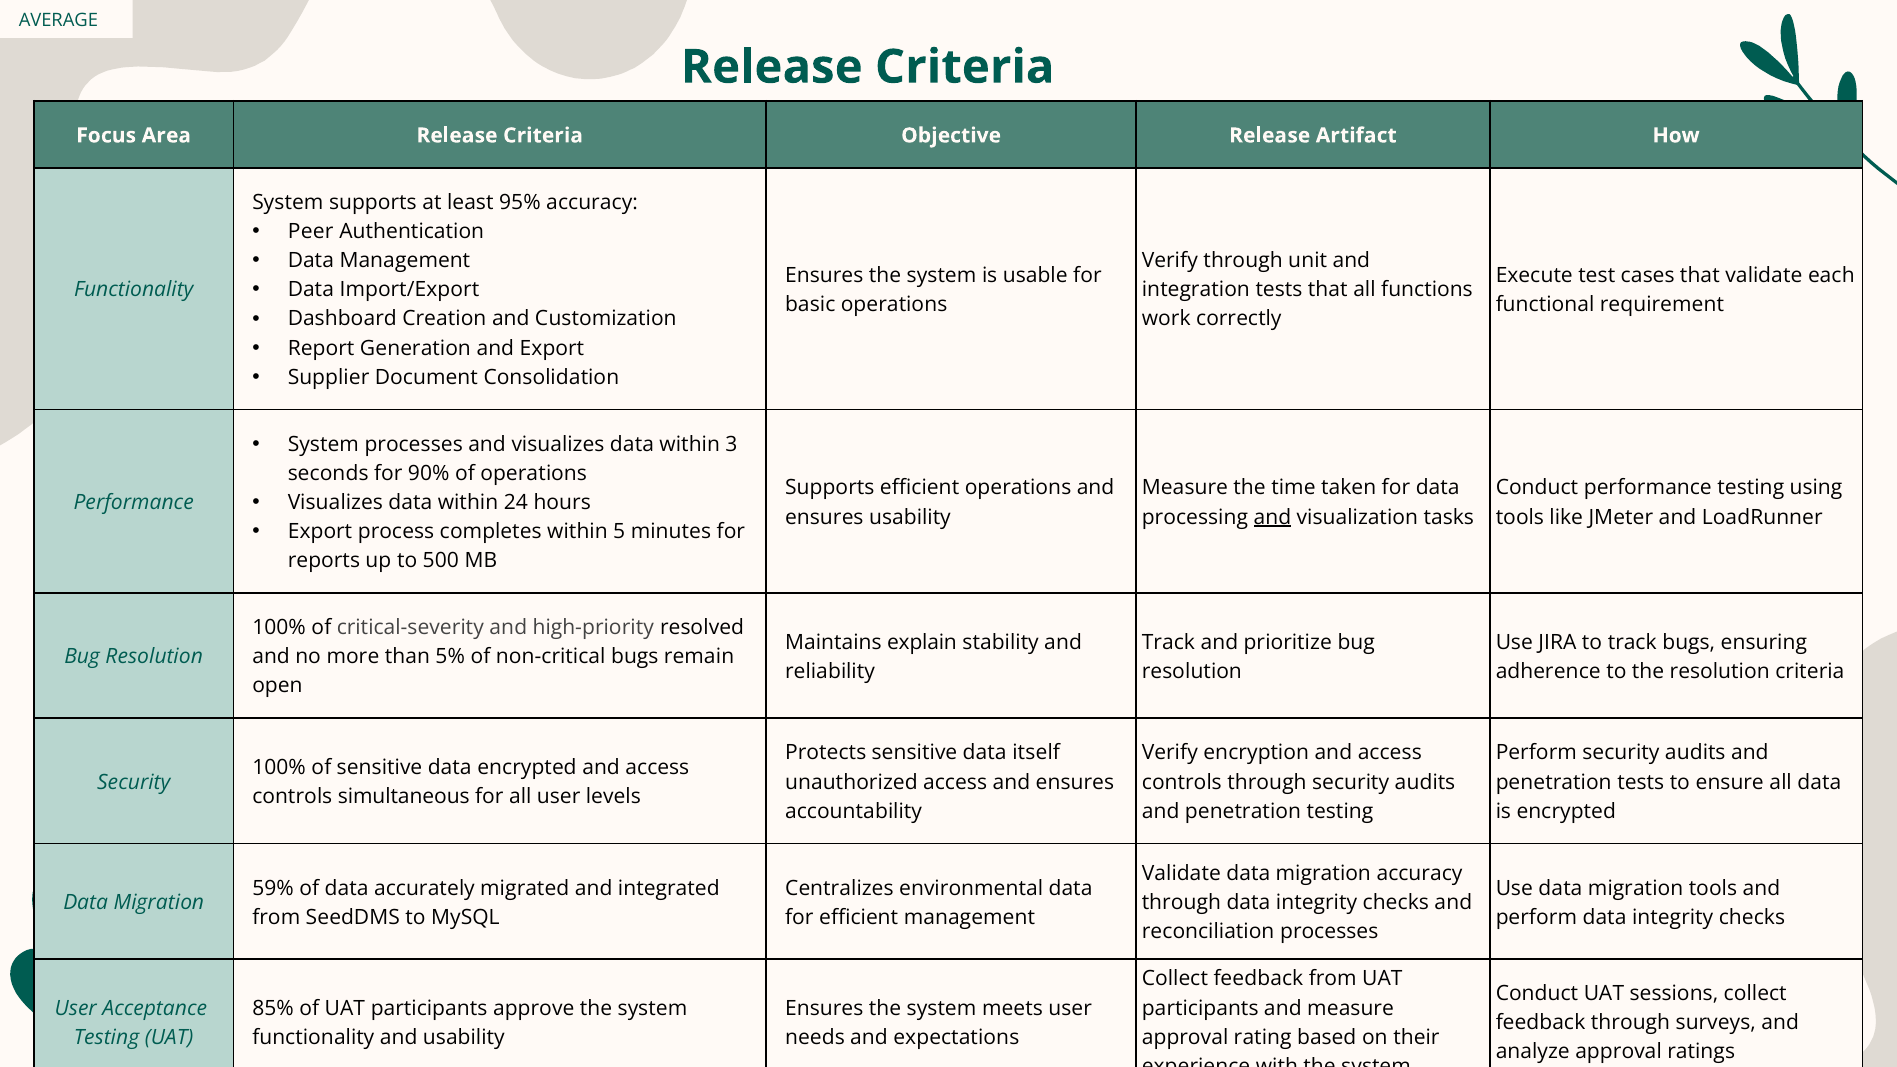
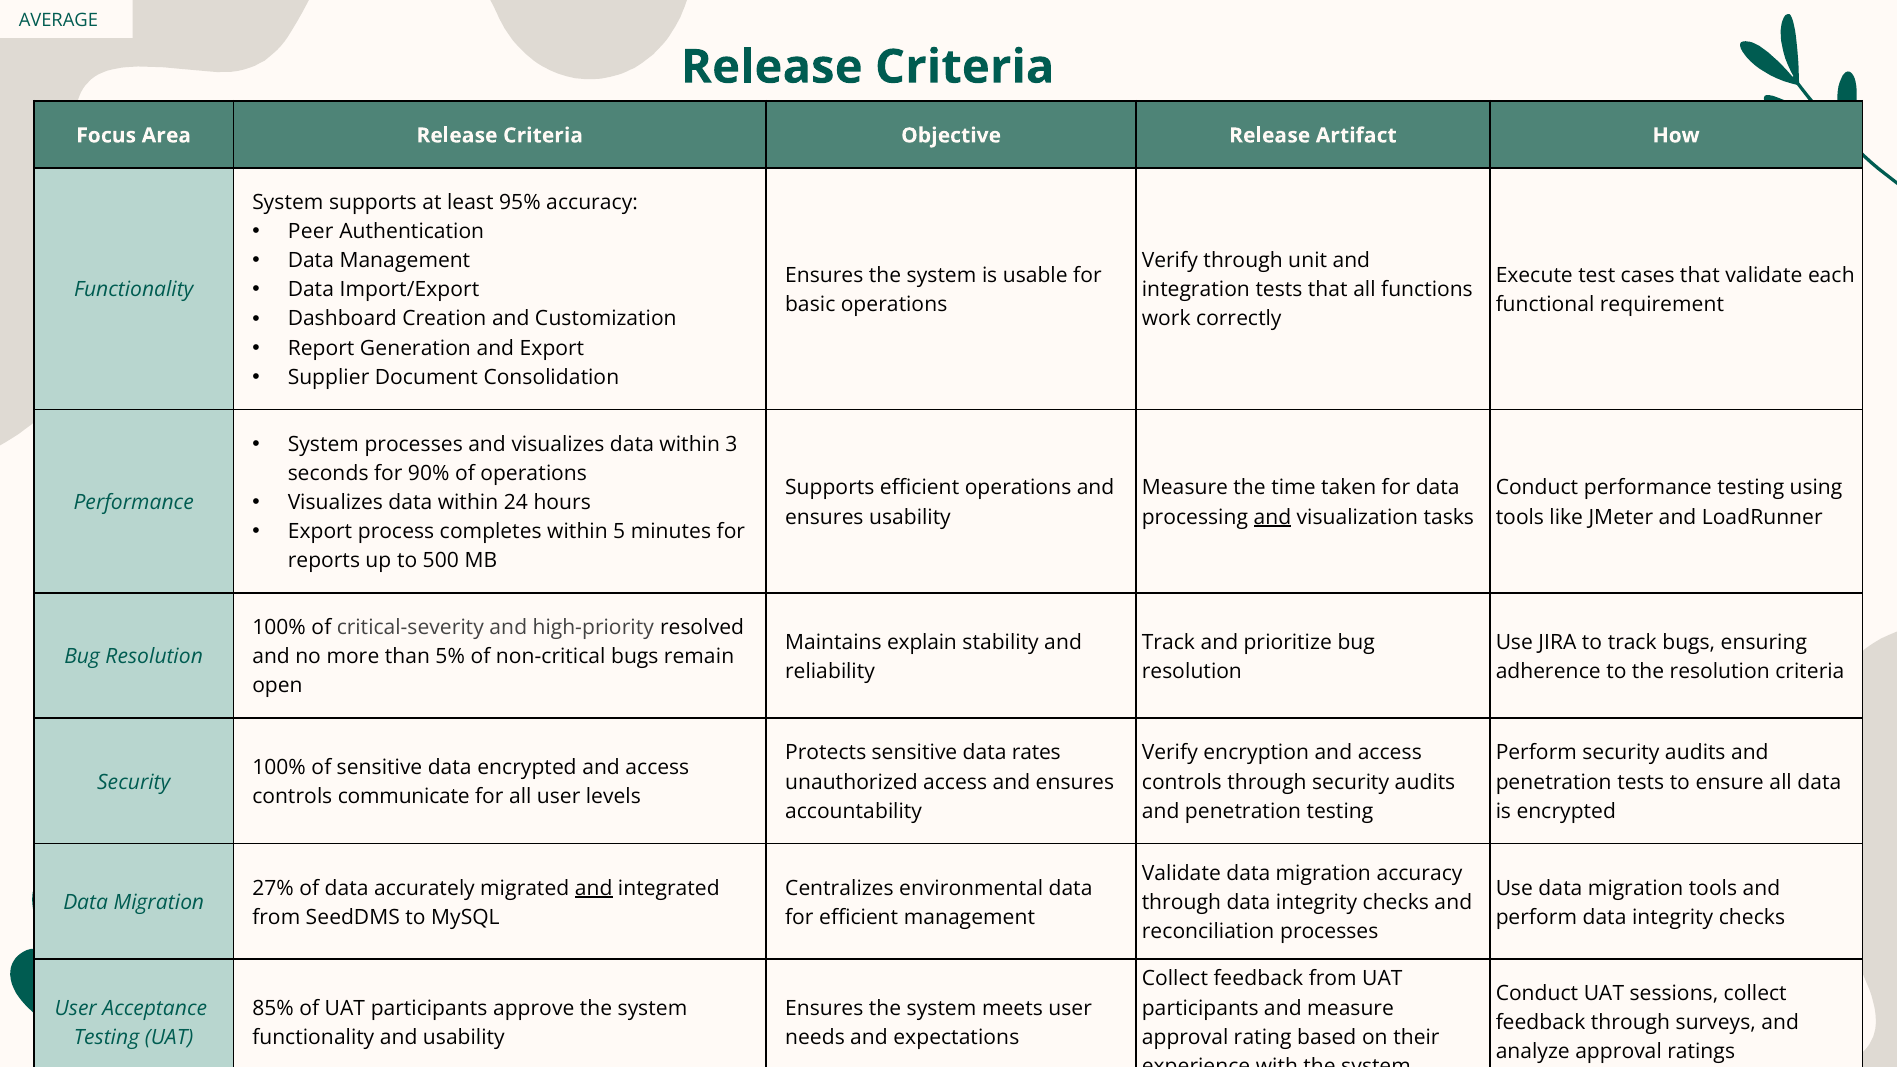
itself: itself -> rates
simultaneous: simultaneous -> communicate
59%: 59% -> 27%
and at (594, 888) underline: none -> present
